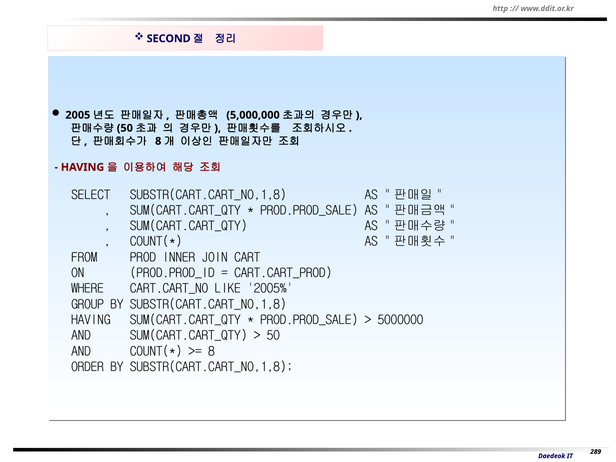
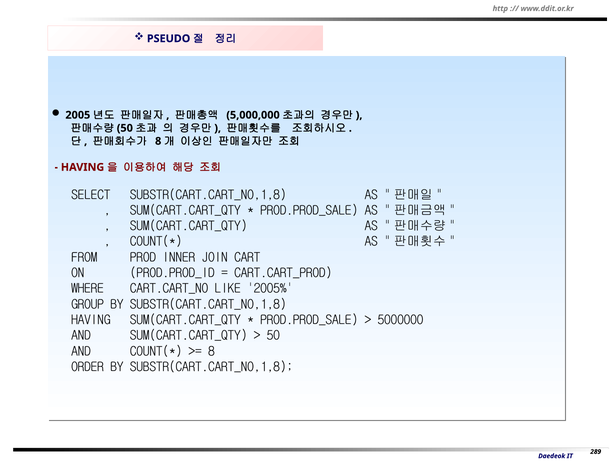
SECOND: SECOND -> PSEUDO
